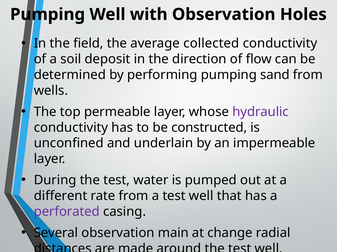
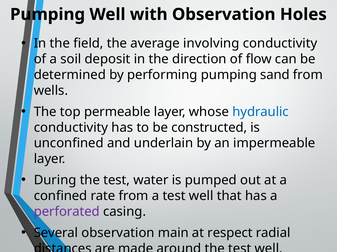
collected: collected -> involving
hydraulic colour: purple -> blue
different: different -> confined
change: change -> respect
